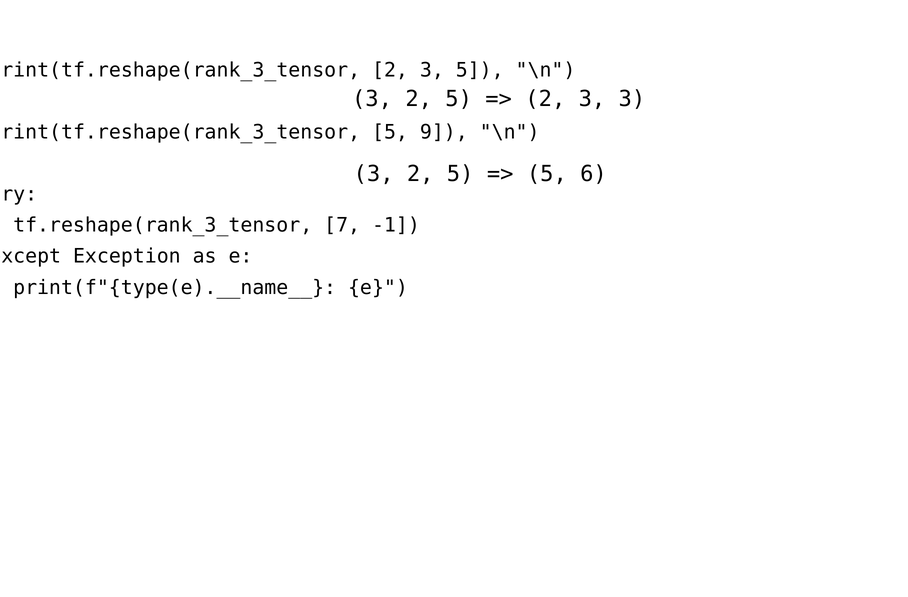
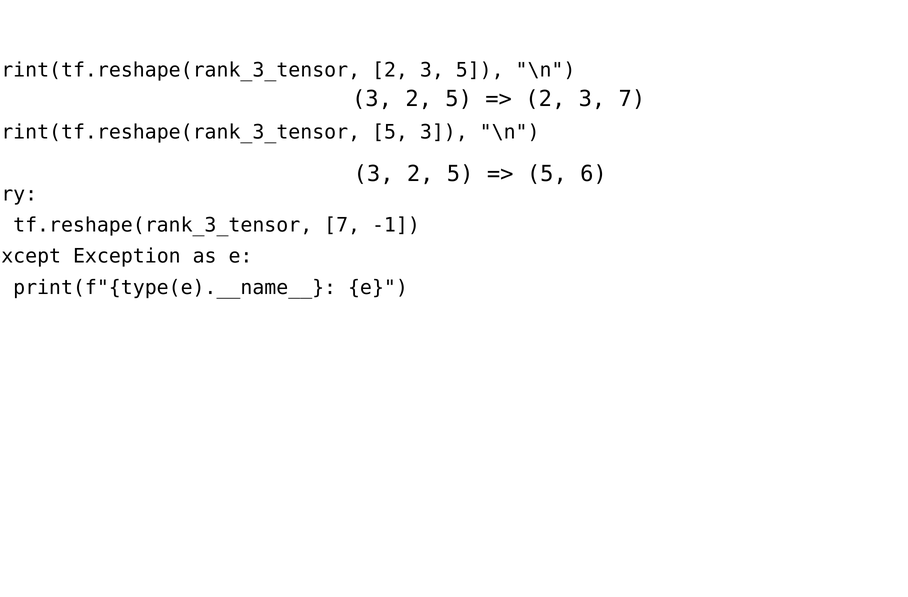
2 3 3: 3 -> 7
5 9: 9 -> 3
